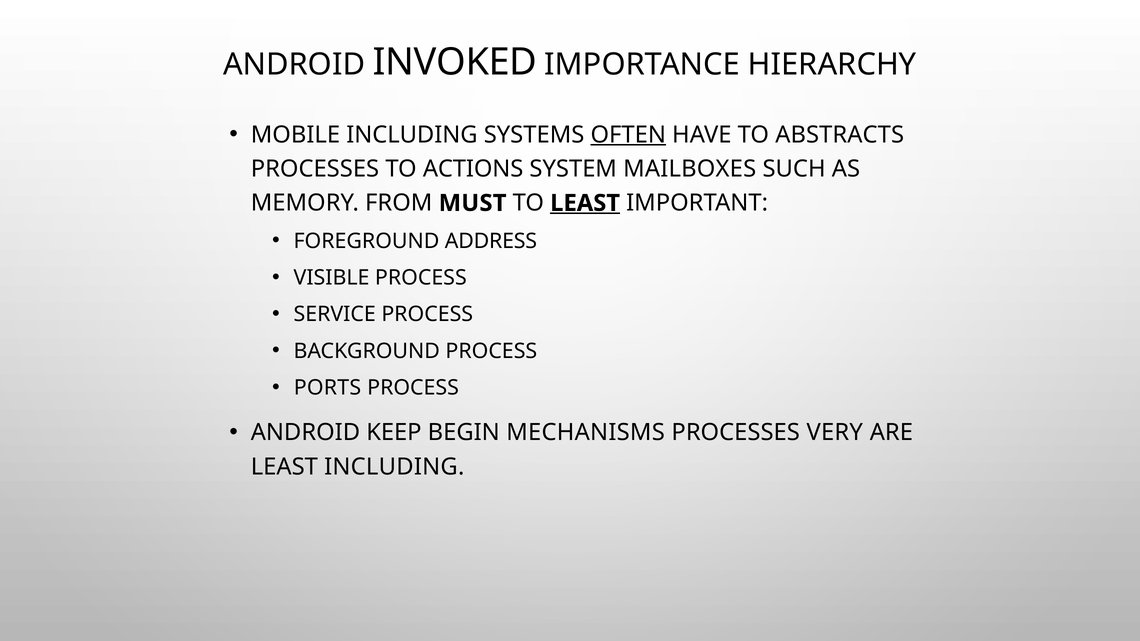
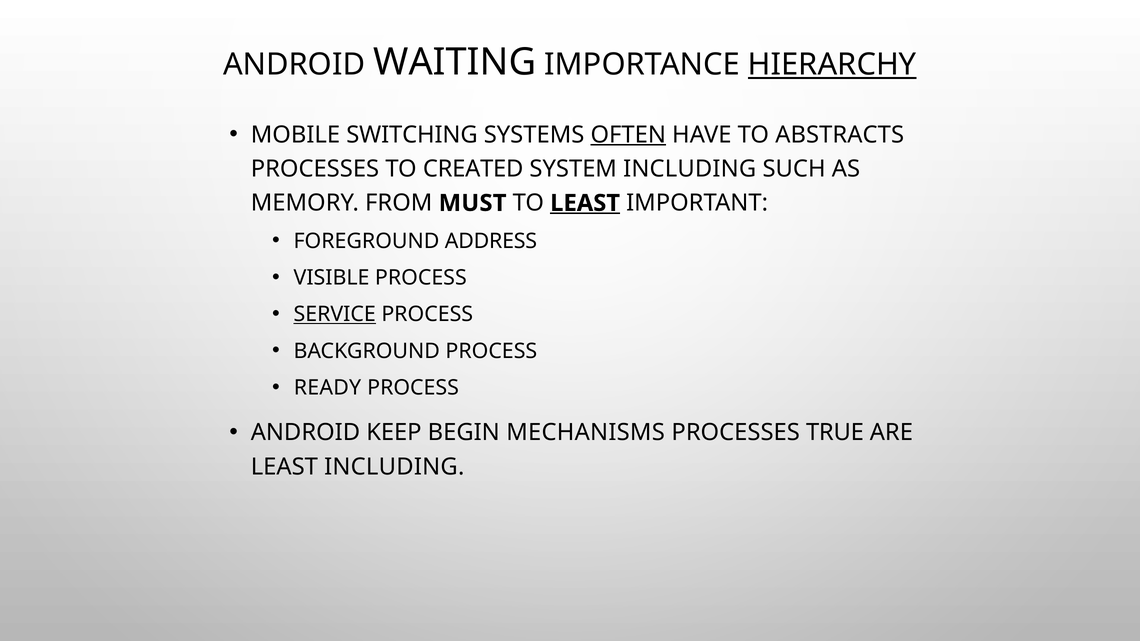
INVOKED: INVOKED -> WAITING
HIERARCHY underline: none -> present
MOBILE INCLUDING: INCLUDING -> SWITCHING
ACTIONS: ACTIONS -> CREATED
SYSTEM MAILBOXES: MAILBOXES -> INCLUDING
SERVICE underline: none -> present
PORTS: PORTS -> READY
VERY: VERY -> TRUE
